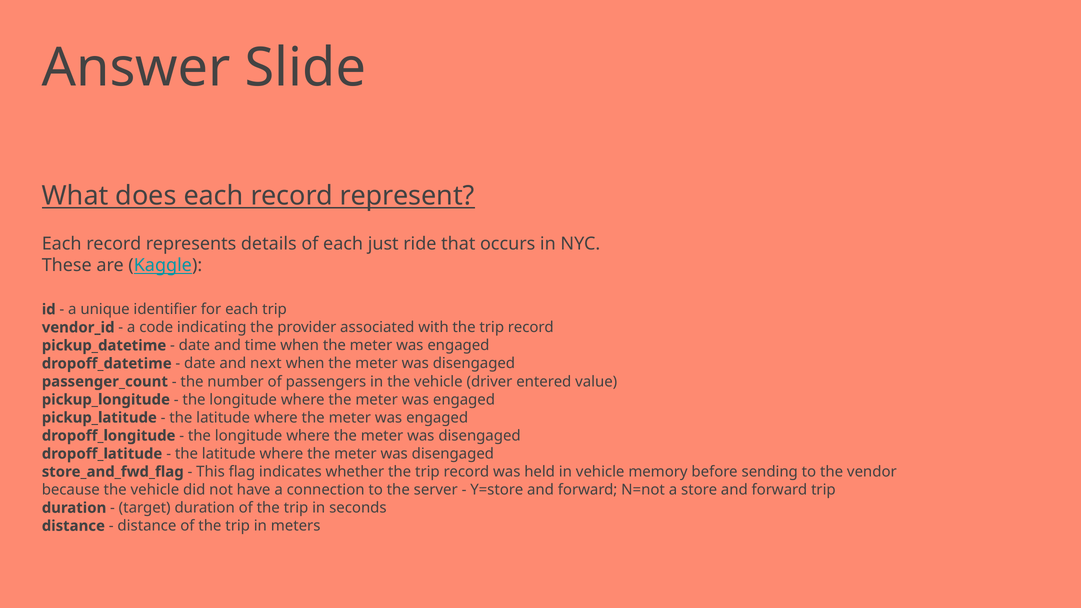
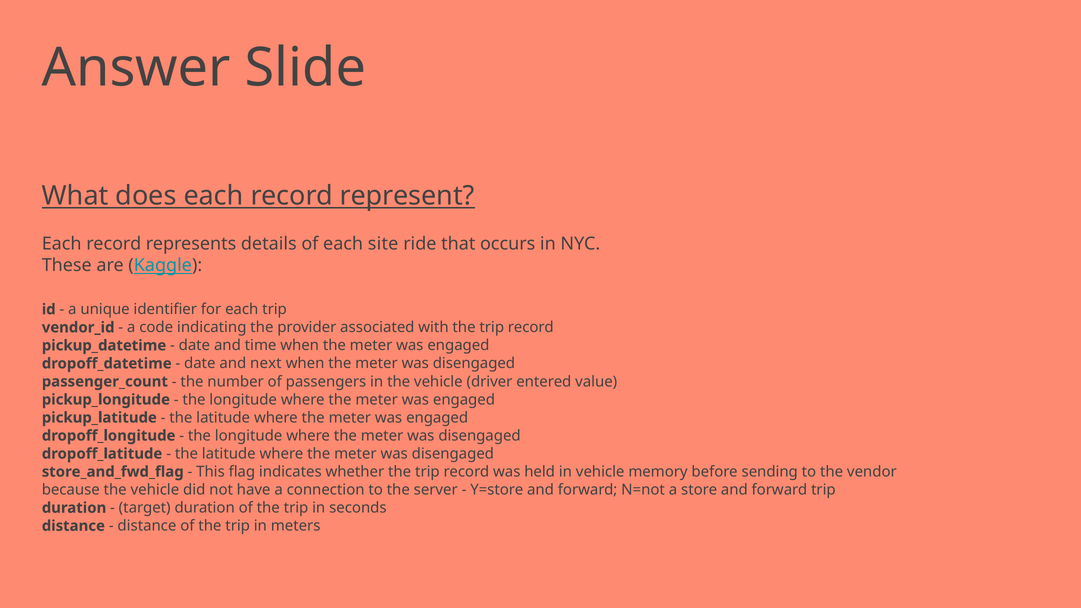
just: just -> site
